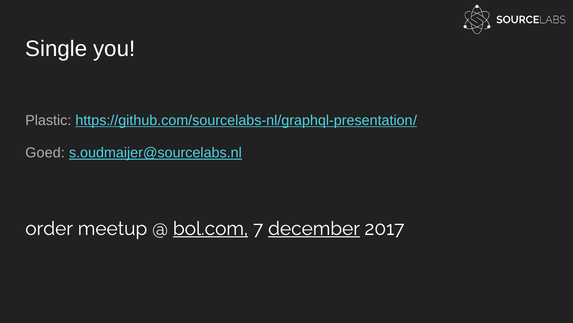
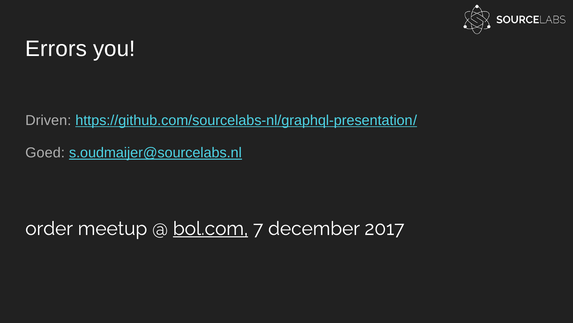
Single: Single -> Errors
Plastic: Plastic -> Driven
december underline: present -> none
